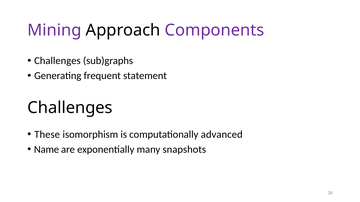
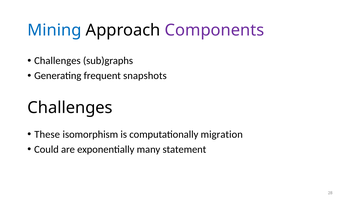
Mining colour: purple -> blue
statement: statement -> snapshots
advanced: advanced -> migration
Name: Name -> Could
snapshots: snapshots -> statement
